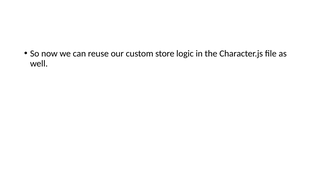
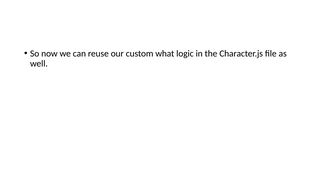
store: store -> what
